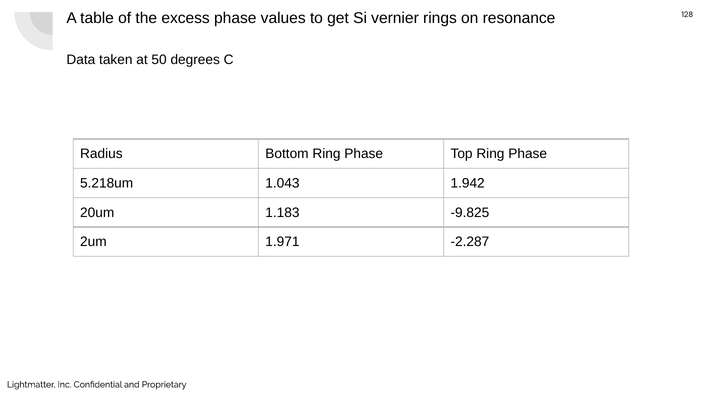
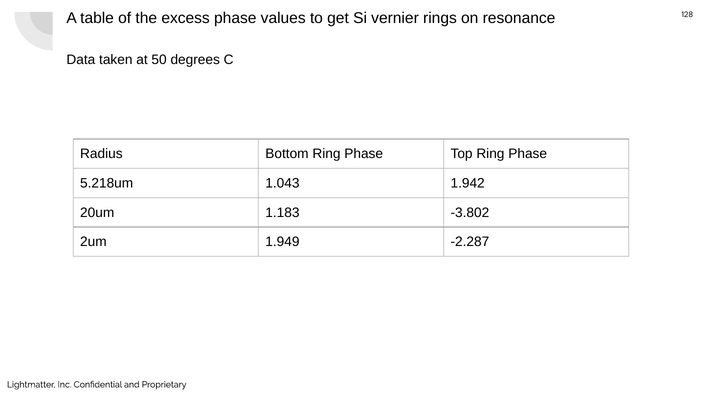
-9.825: -9.825 -> -3.802
1.971: 1.971 -> 1.949
